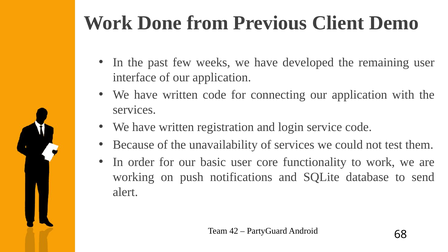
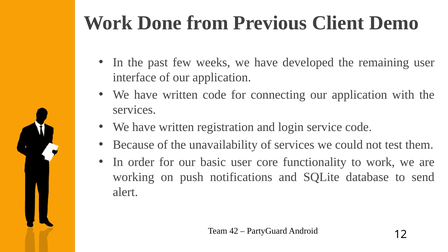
68: 68 -> 12
